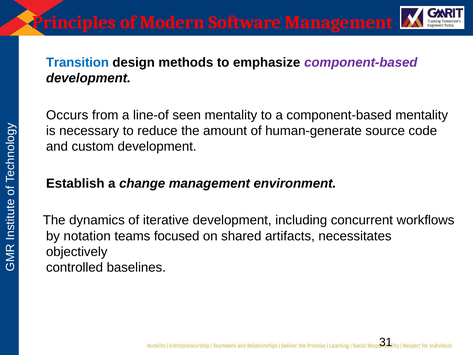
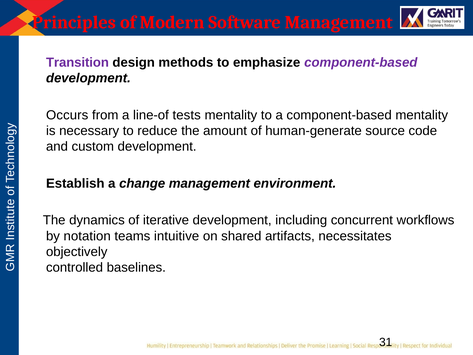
Transition colour: blue -> purple
seen: seen -> tests
focused: focused -> intuitive
